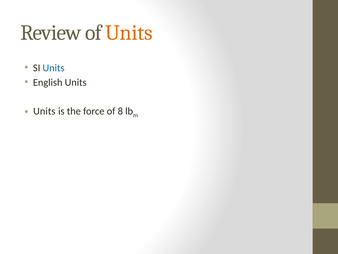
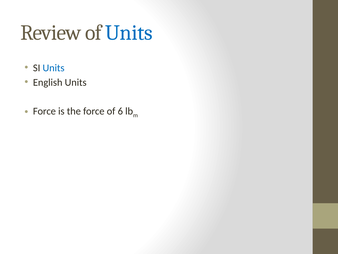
Units at (129, 33) colour: orange -> blue
Units at (44, 111): Units -> Force
8: 8 -> 6
